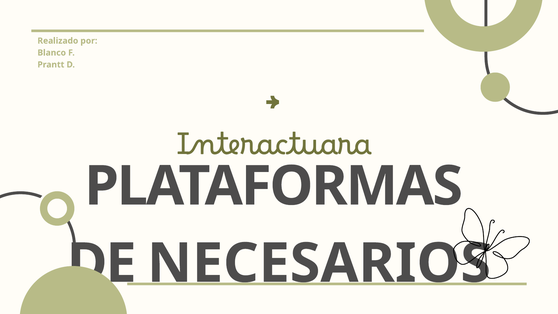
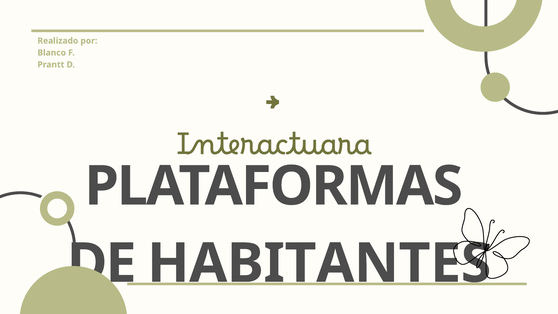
NECESARIOS: NECESARIOS -> HABITANTES
